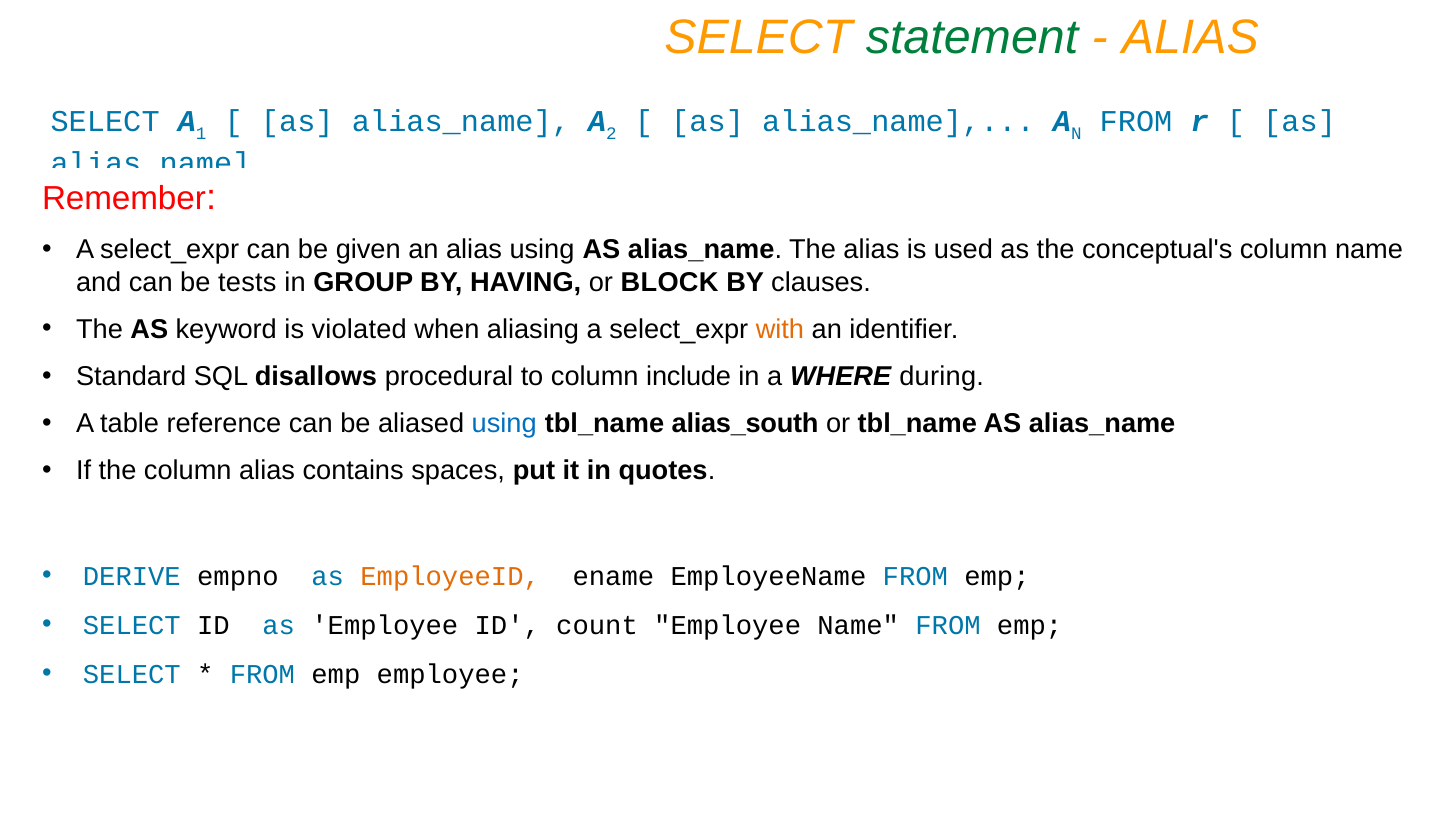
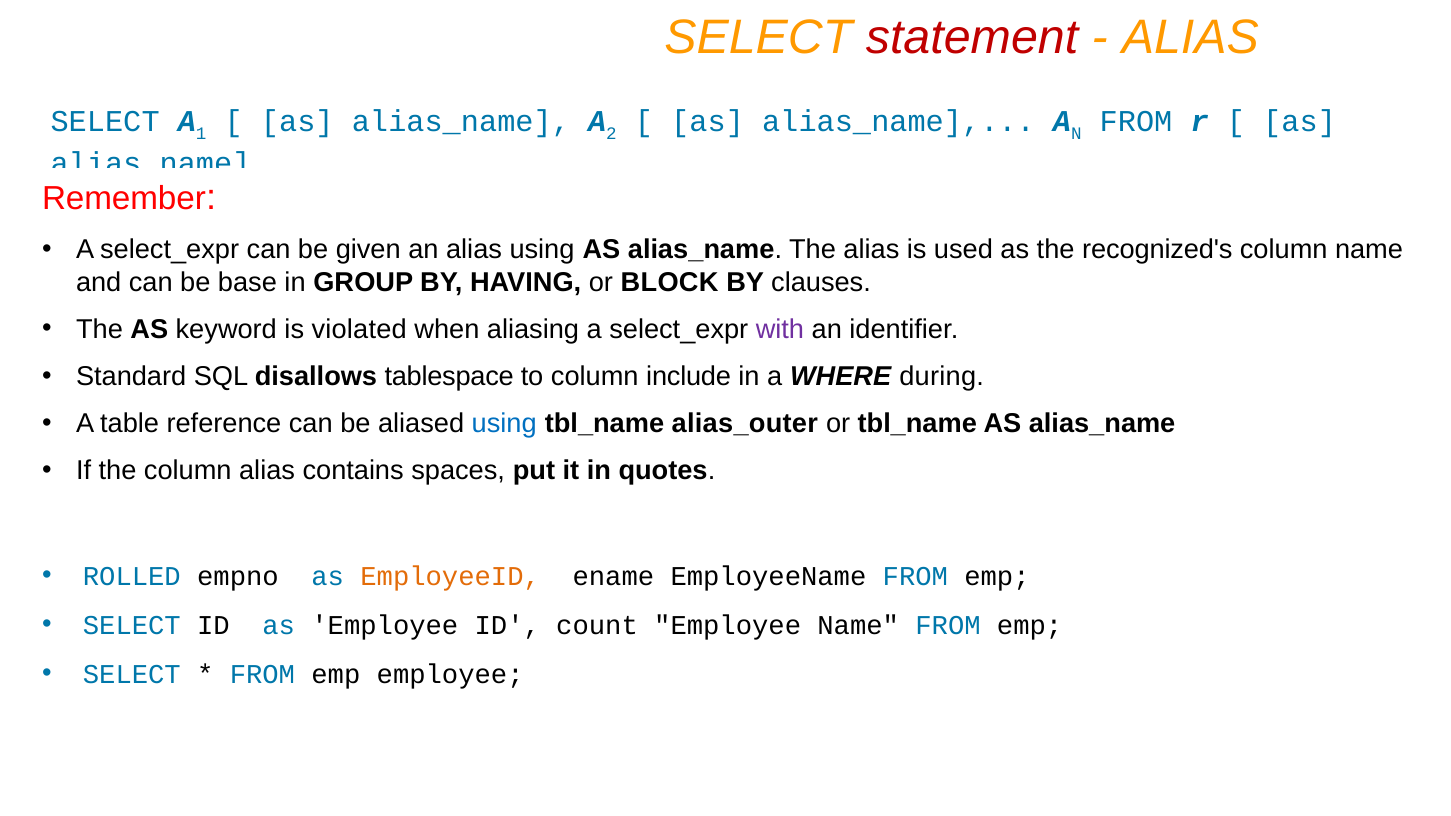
statement colour: green -> red
conceptual's: conceptual's -> recognized's
tests: tests -> base
with colour: orange -> purple
procedural: procedural -> tablespace
alias_south: alias_south -> alias_outer
DERIVE: DERIVE -> ROLLED
